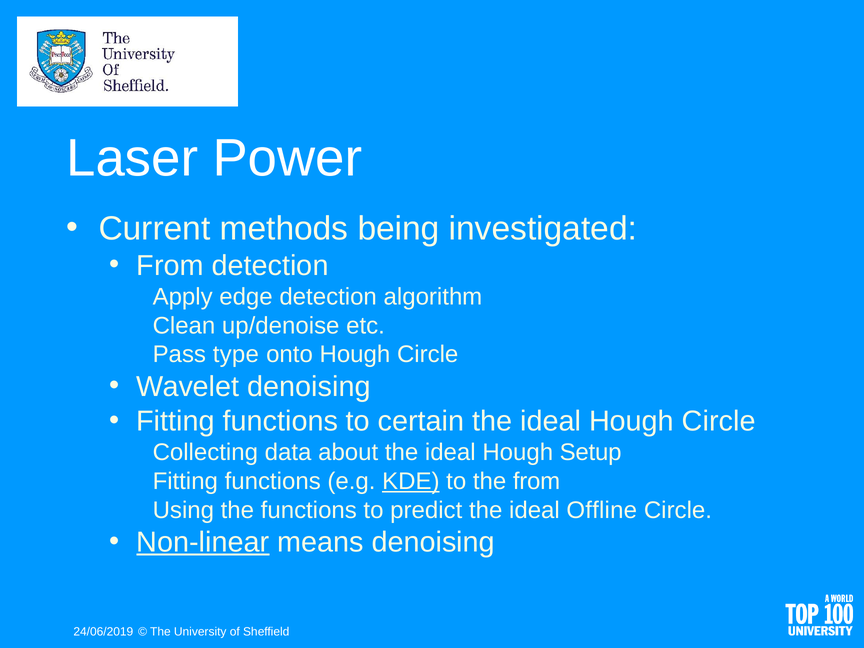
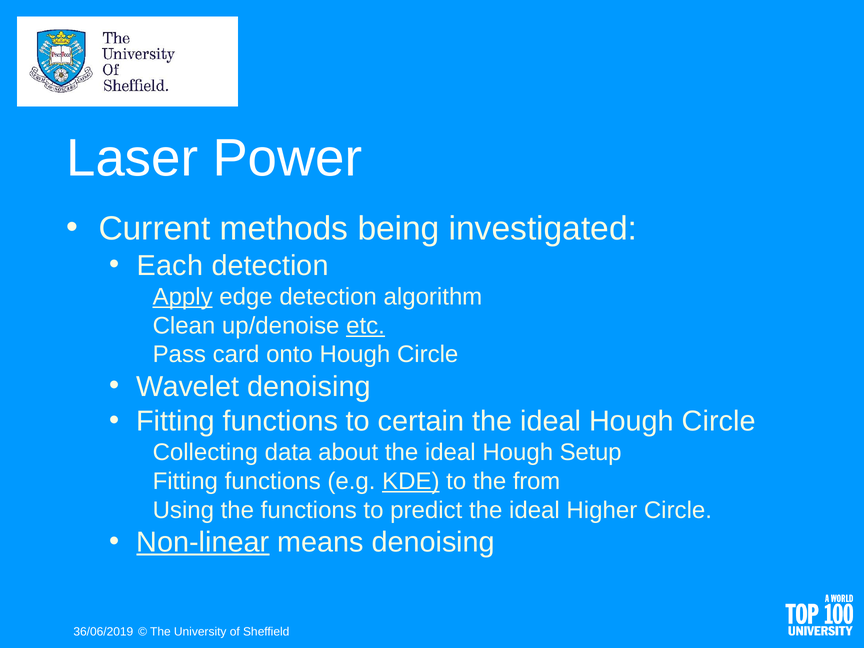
From at (170, 266): From -> Each
Apply underline: none -> present
etc underline: none -> present
type: type -> card
Offline: Offline -> Higher
24/06/2019: 24/06/2019 -> 36/06/2019
